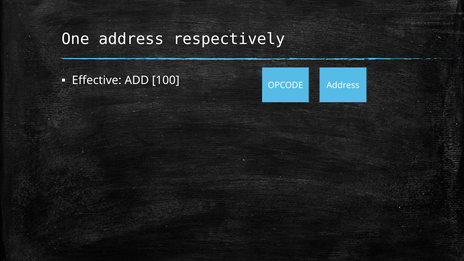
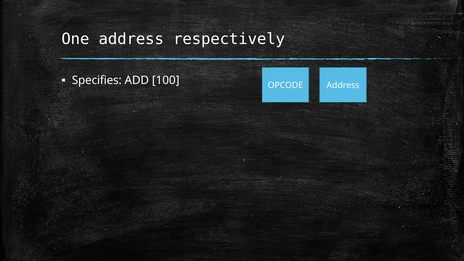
Effective: Effective -> Specifies
